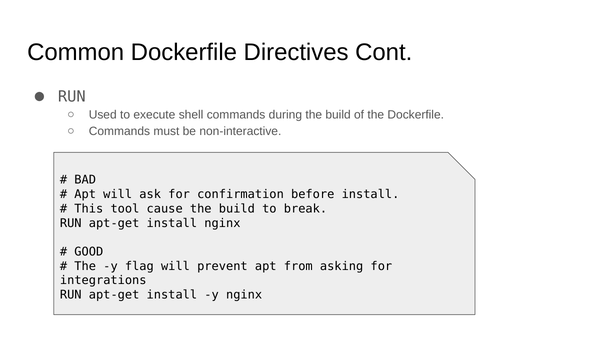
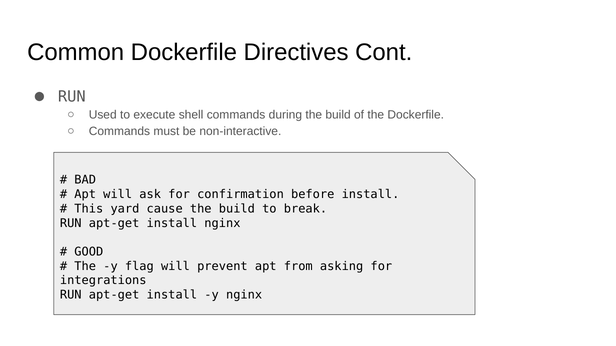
tool: tool -> yard
